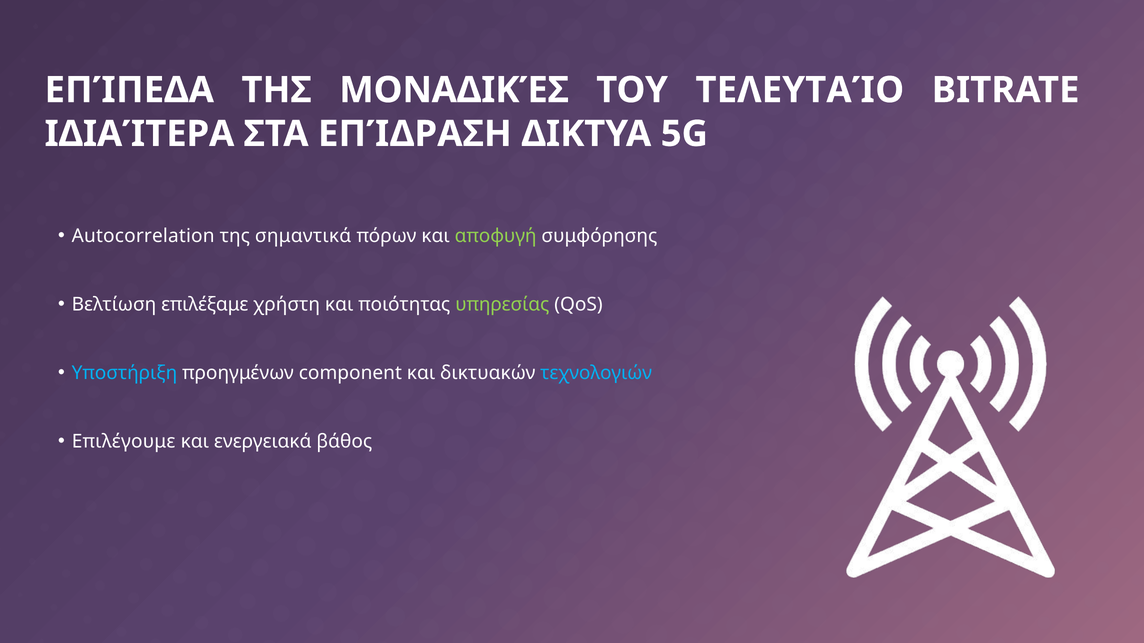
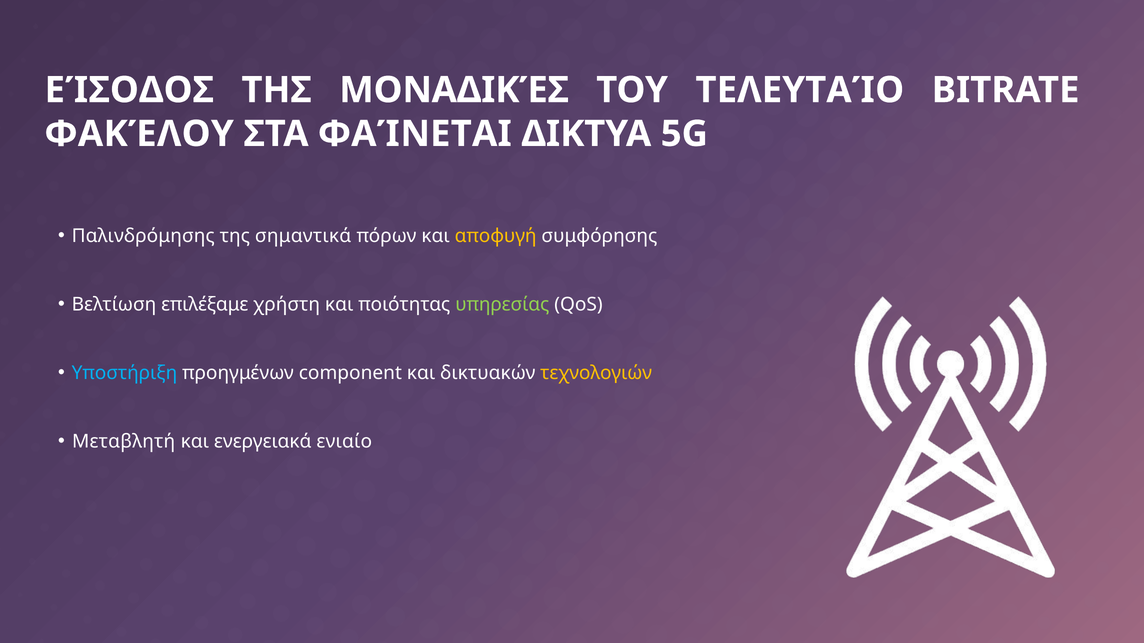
ΕΠΊΠΕΔΑ: ΕΠΊΠΕΔΑ -> ΕΊΣΟΔΟΣ
ΙΔΙΑΊΤΕΡΑ: ΙΔΙΑΊΤΕΡΑ -> ΦΑΚΈΛΟΥ
ΕΠΊΔΡΑΣΗ: ΕΠΊΔΡΑΣΗ -> ΦΑΊΝΕΤΑΙ
Autocorrelation: Autocorrelation -> Παλινδρόμησης
αποφυγή colour: light green -> yellow
τεχνολογιών colour: light blue -> yellow
Επιλέγουμε: Επιλέγουμε -> Μεταβλητή
βάθος: βάθος -> ενιαίο
